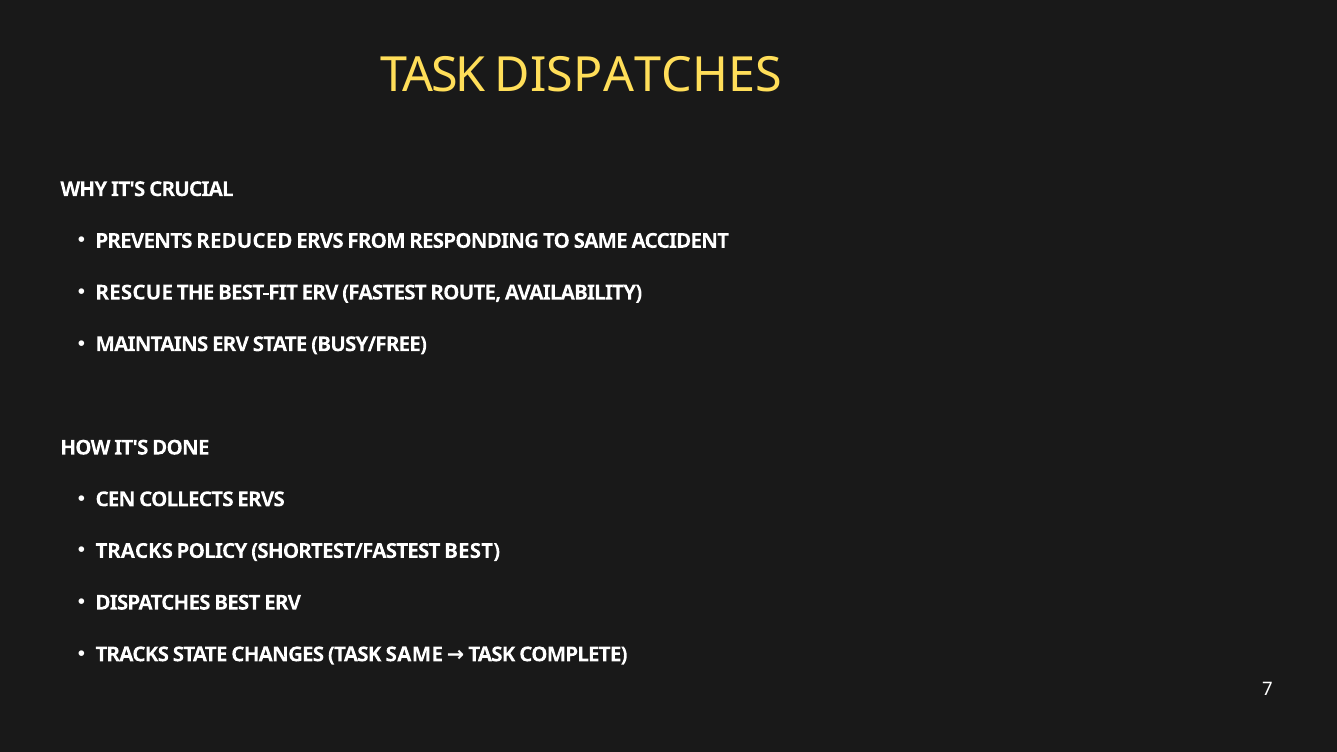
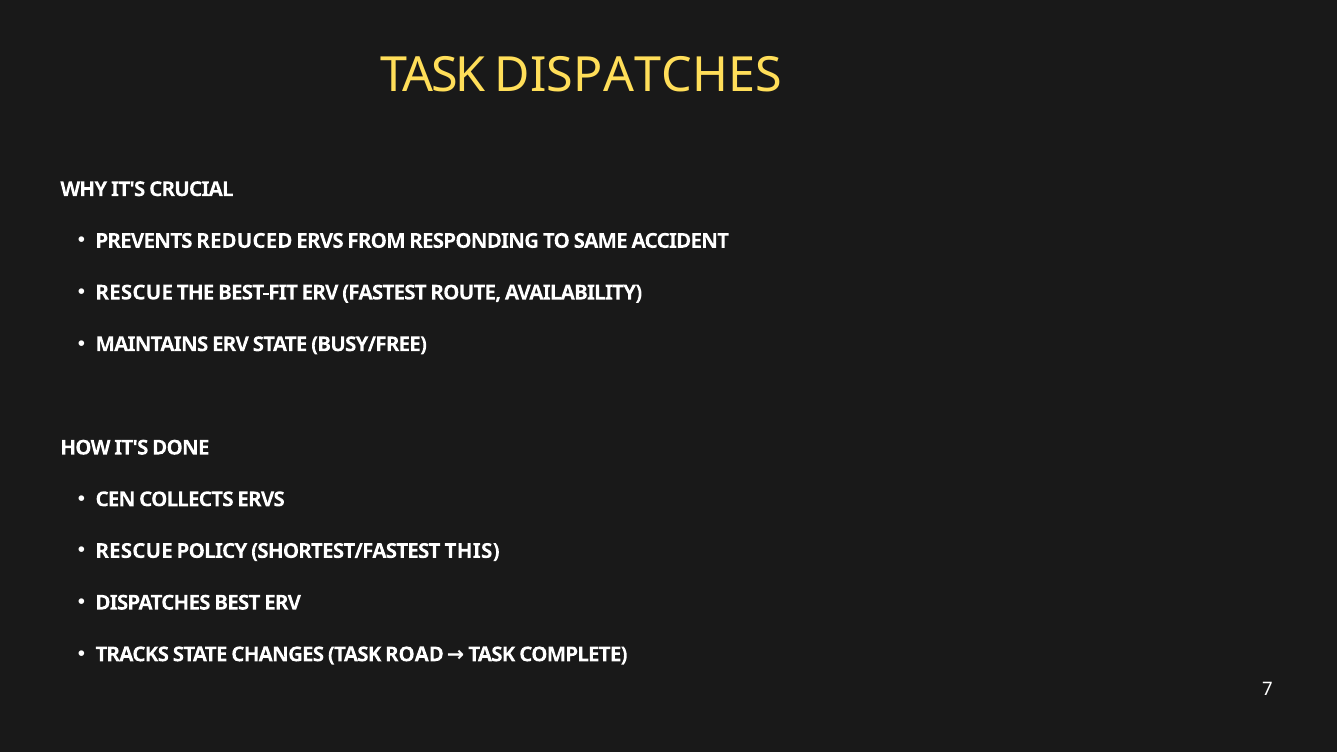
TRACKS at (134, 551): TRACKS -> RESCUE
SHORTEST/FASTEST BEST: BEST -> THIS
TASK SAME: SAME -> ROAD
